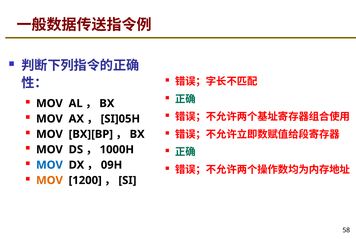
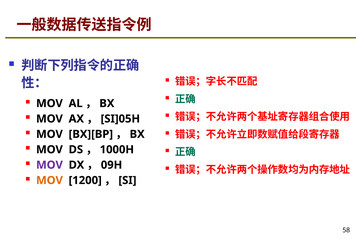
MOV at (49, 165) colour: blue -> purple
